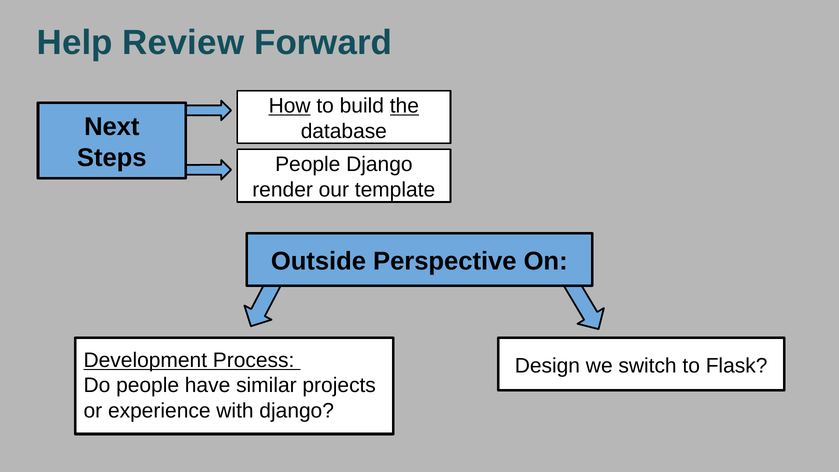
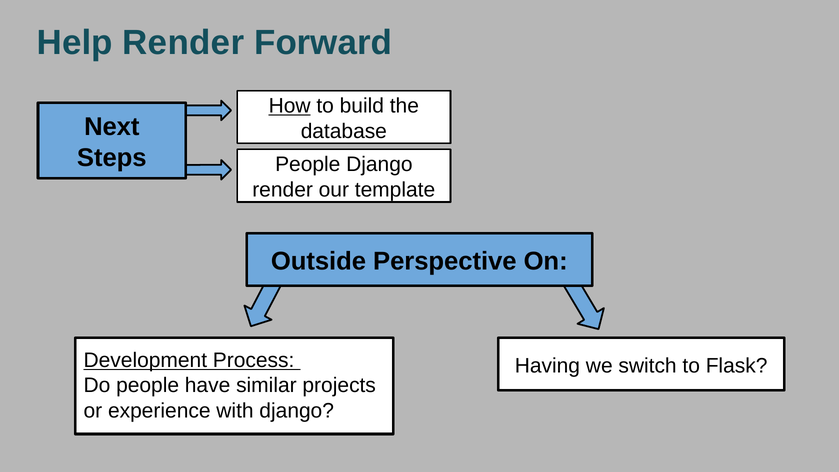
Help Review: Review -> Render
the underline: present -> none
Design: Design -> Having
